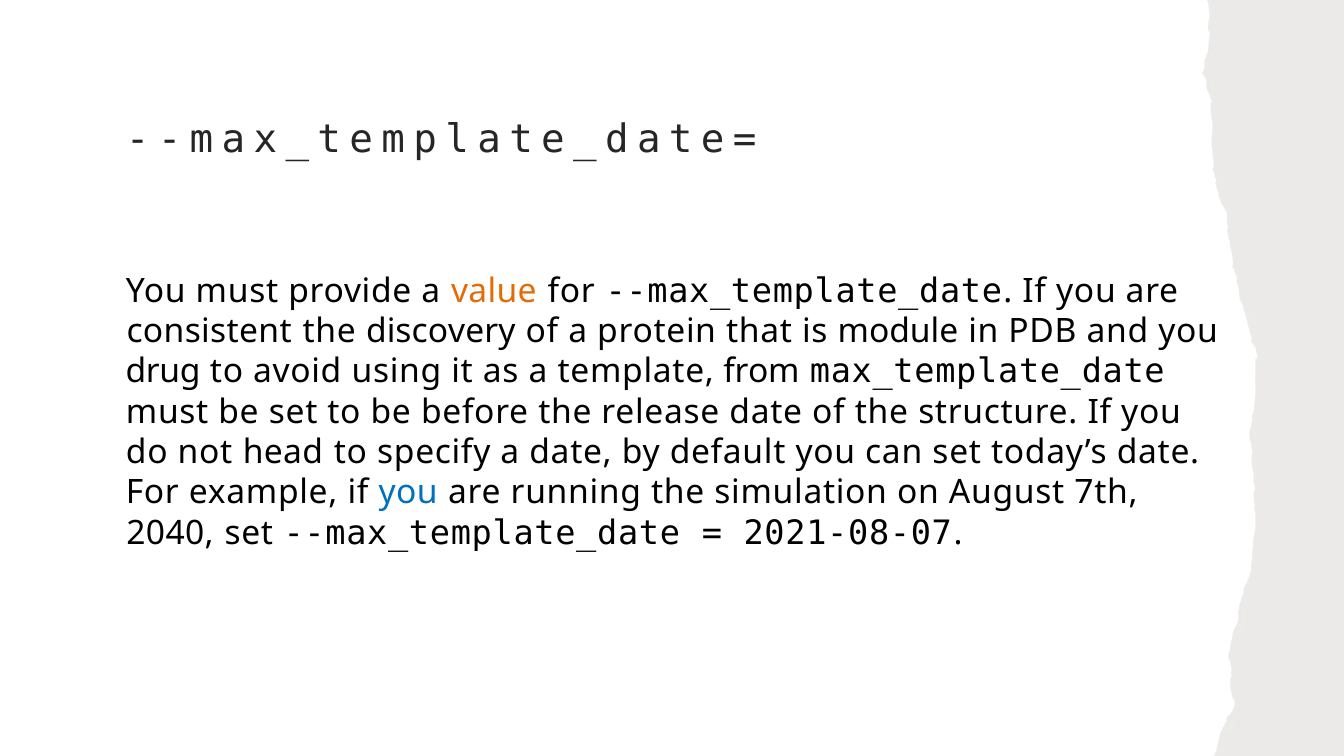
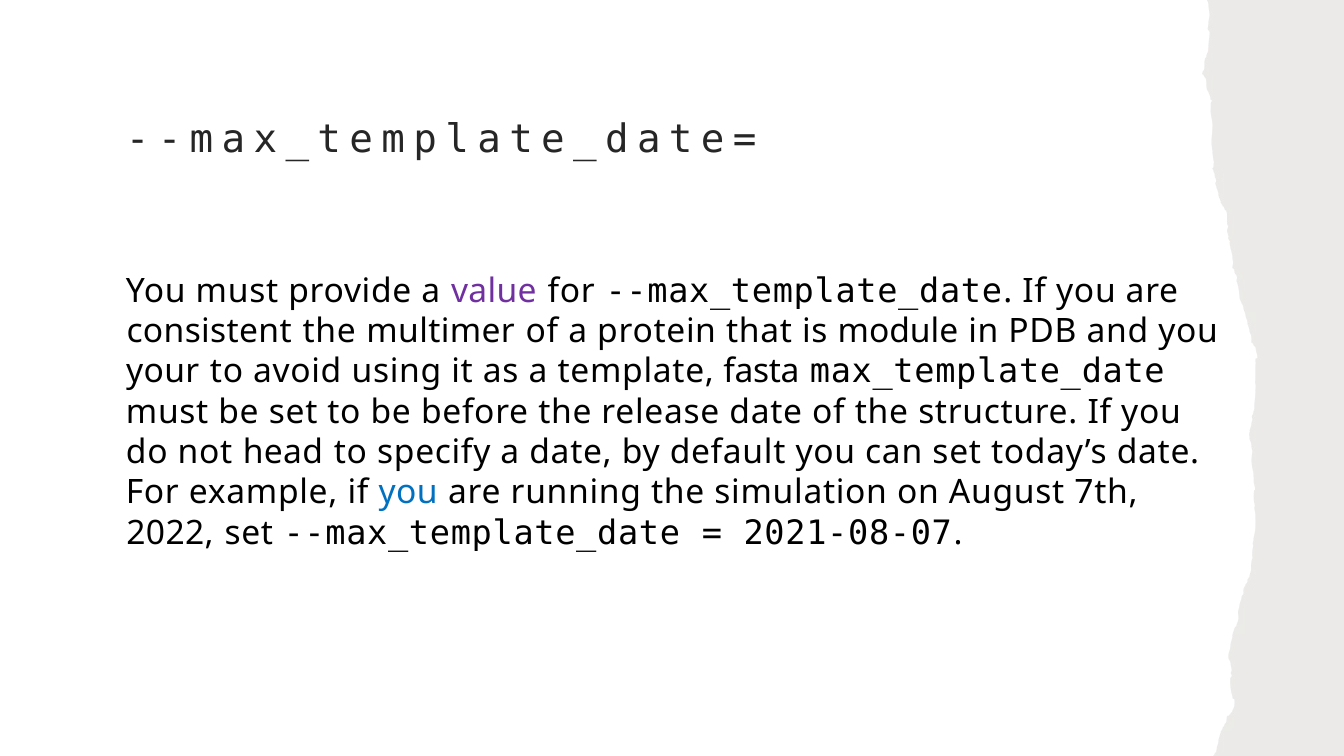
value colour: orange -> purple
discovery: discovery -> multimer
drug: drug -> your
from: from -> fasta
2040: 2040 -> 2022
